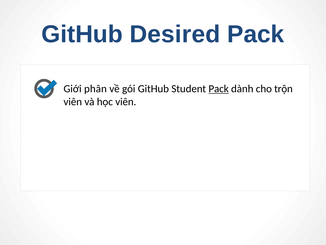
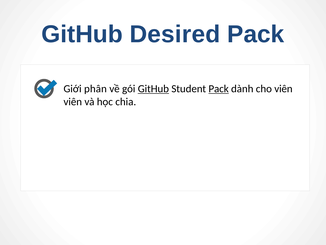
GitHub at (153, 89) underline: none -> present
cho trộn: trộn -> viên
học viên: viên -> chia
